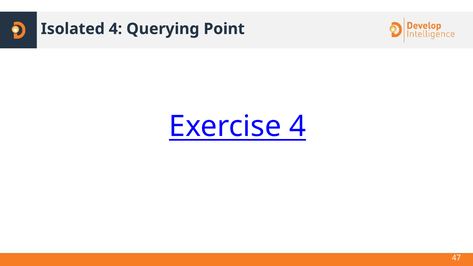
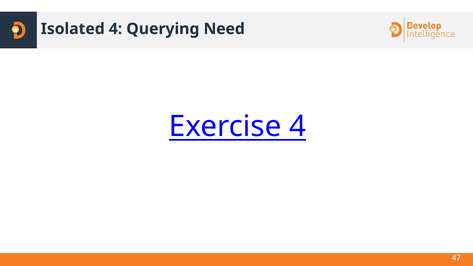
Point: Point -> Need
